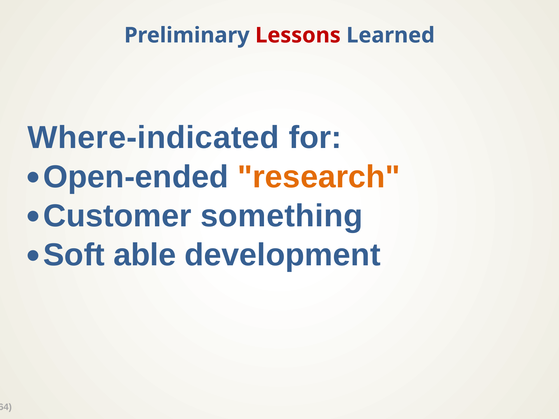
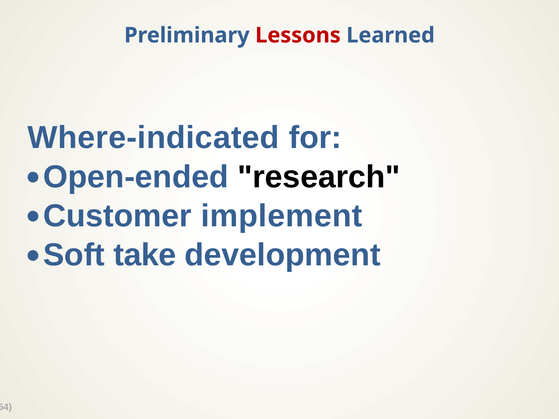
research colour: orange -> black
something: something -> implement
able: able -> take
